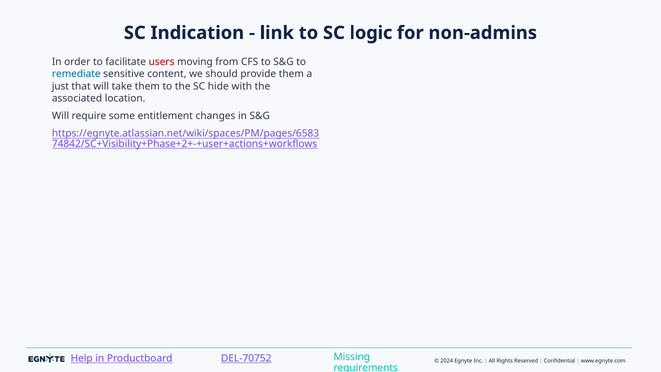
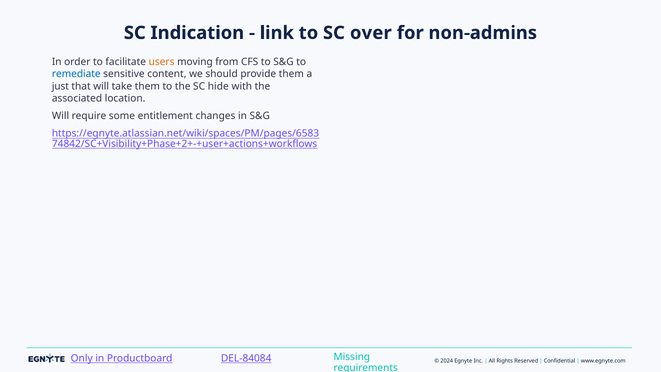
logic: logic -> over
users colour: red -> orange
Help: Help -> Only
DEL-70752: DEL-70752 -> DEL-84084
